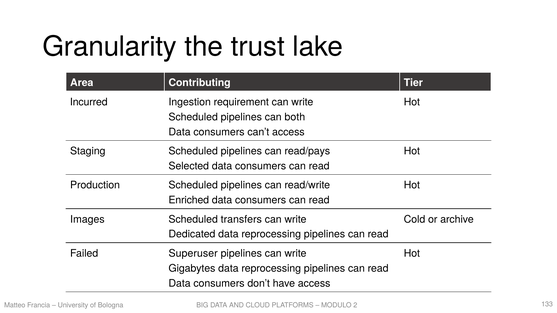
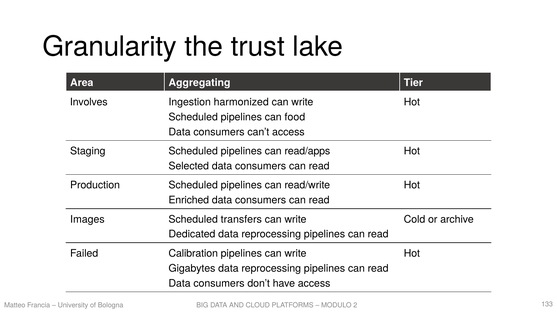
Contributing: Contributing -> Aggregating
Incurred: Incurred -> Involves
requirement: requirement -> harmonized
both: both -> food
read/pays: read/pays -> read/apps
Superuser: Superuser -> Calibration
